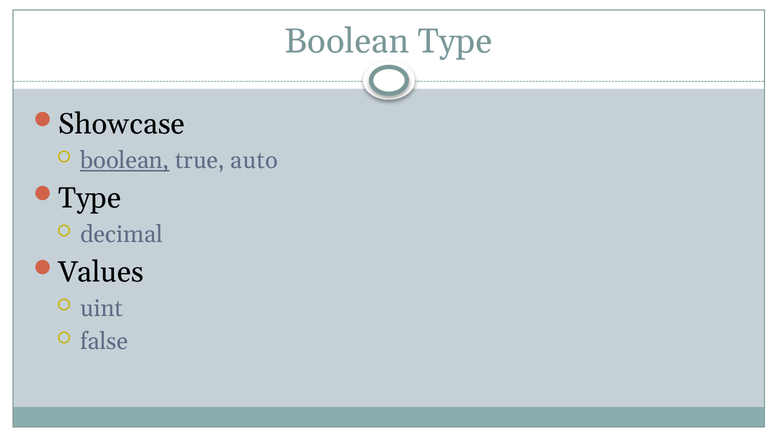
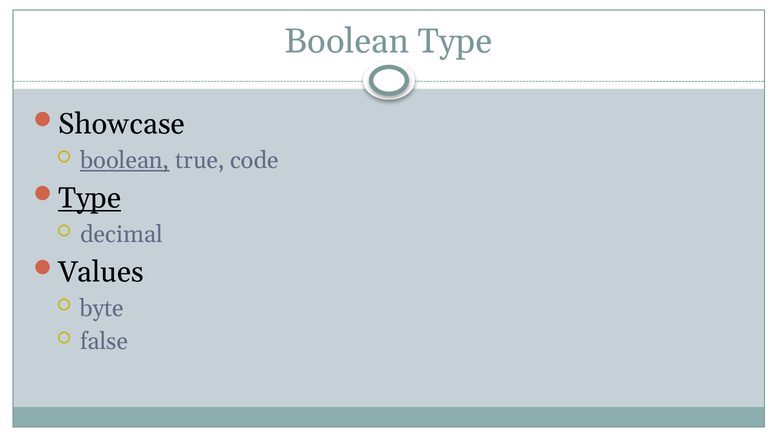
auto: auto -> code
Type at (90, 199) underline: none -> present
uint: uint -> byte
